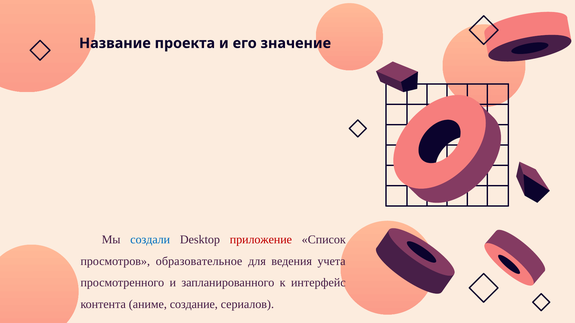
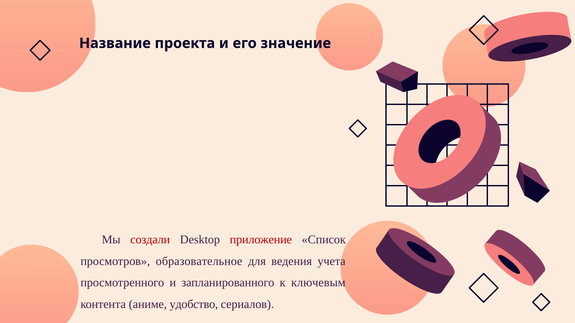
создали colour: blue -> red
интерфейс: интерфейс -> ключевым
создание: создание -> удобство
